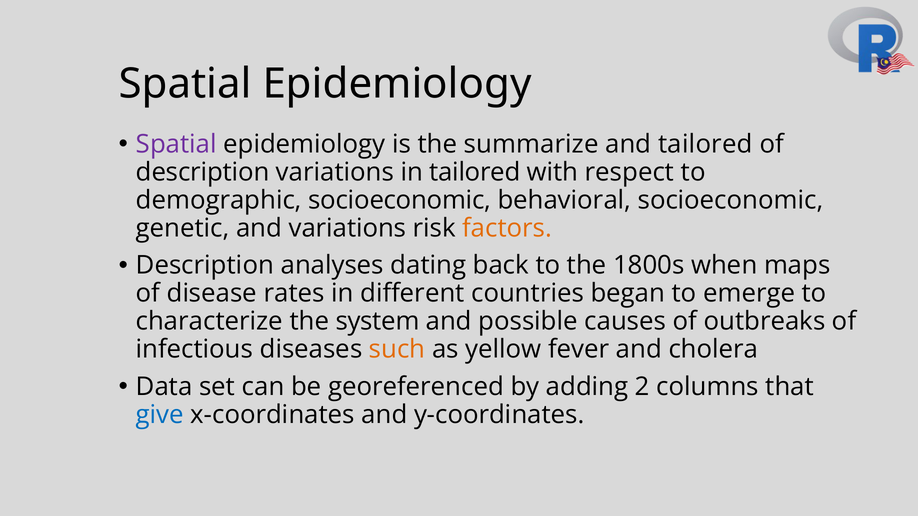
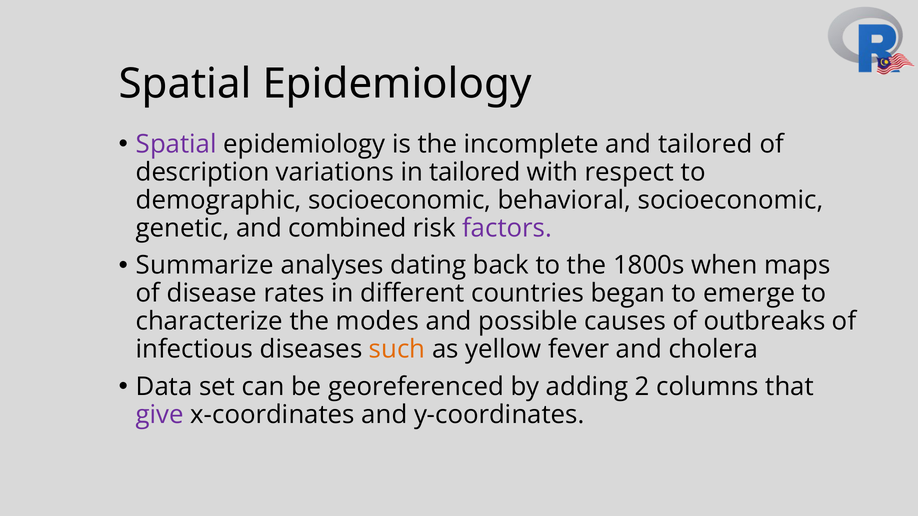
summarize: summarize -> incomplete
and variations: variations -> combined
factors colour: orange -> purple
Description at (205, 266): Description -> Summarize
system: system -> modes
give colour: blue -> purple
